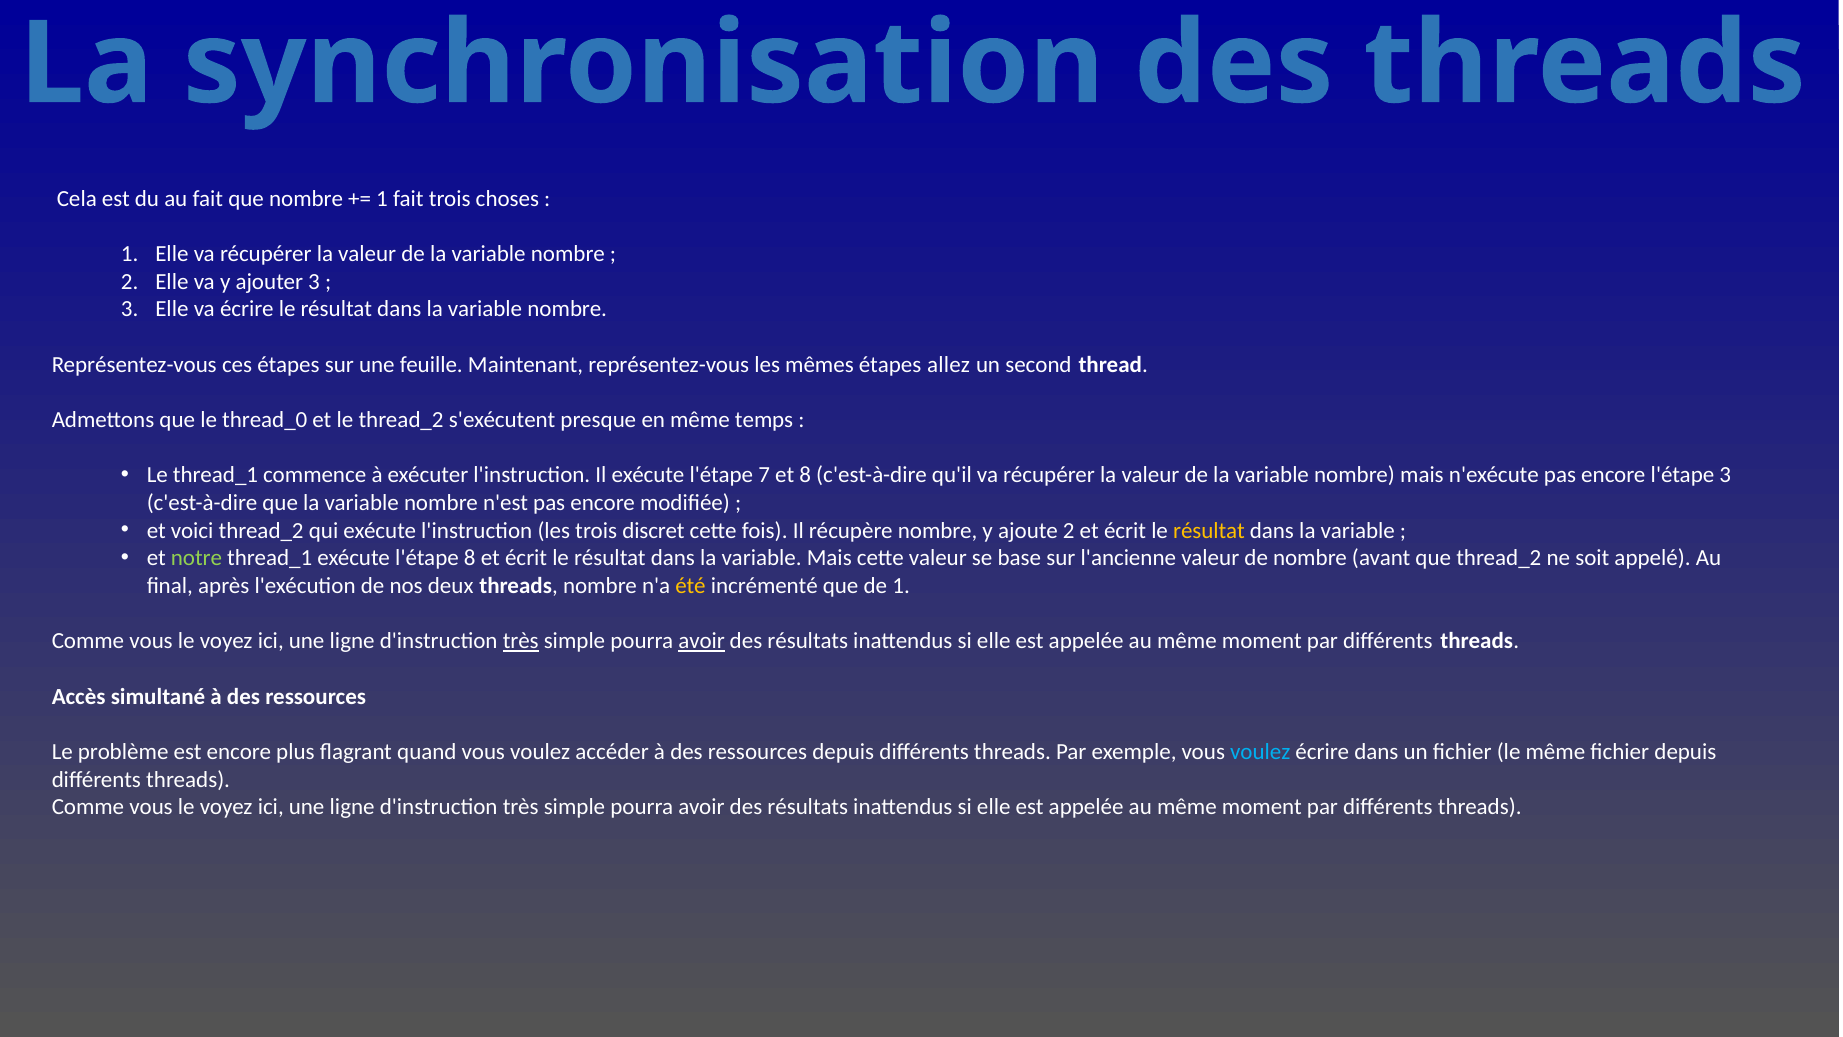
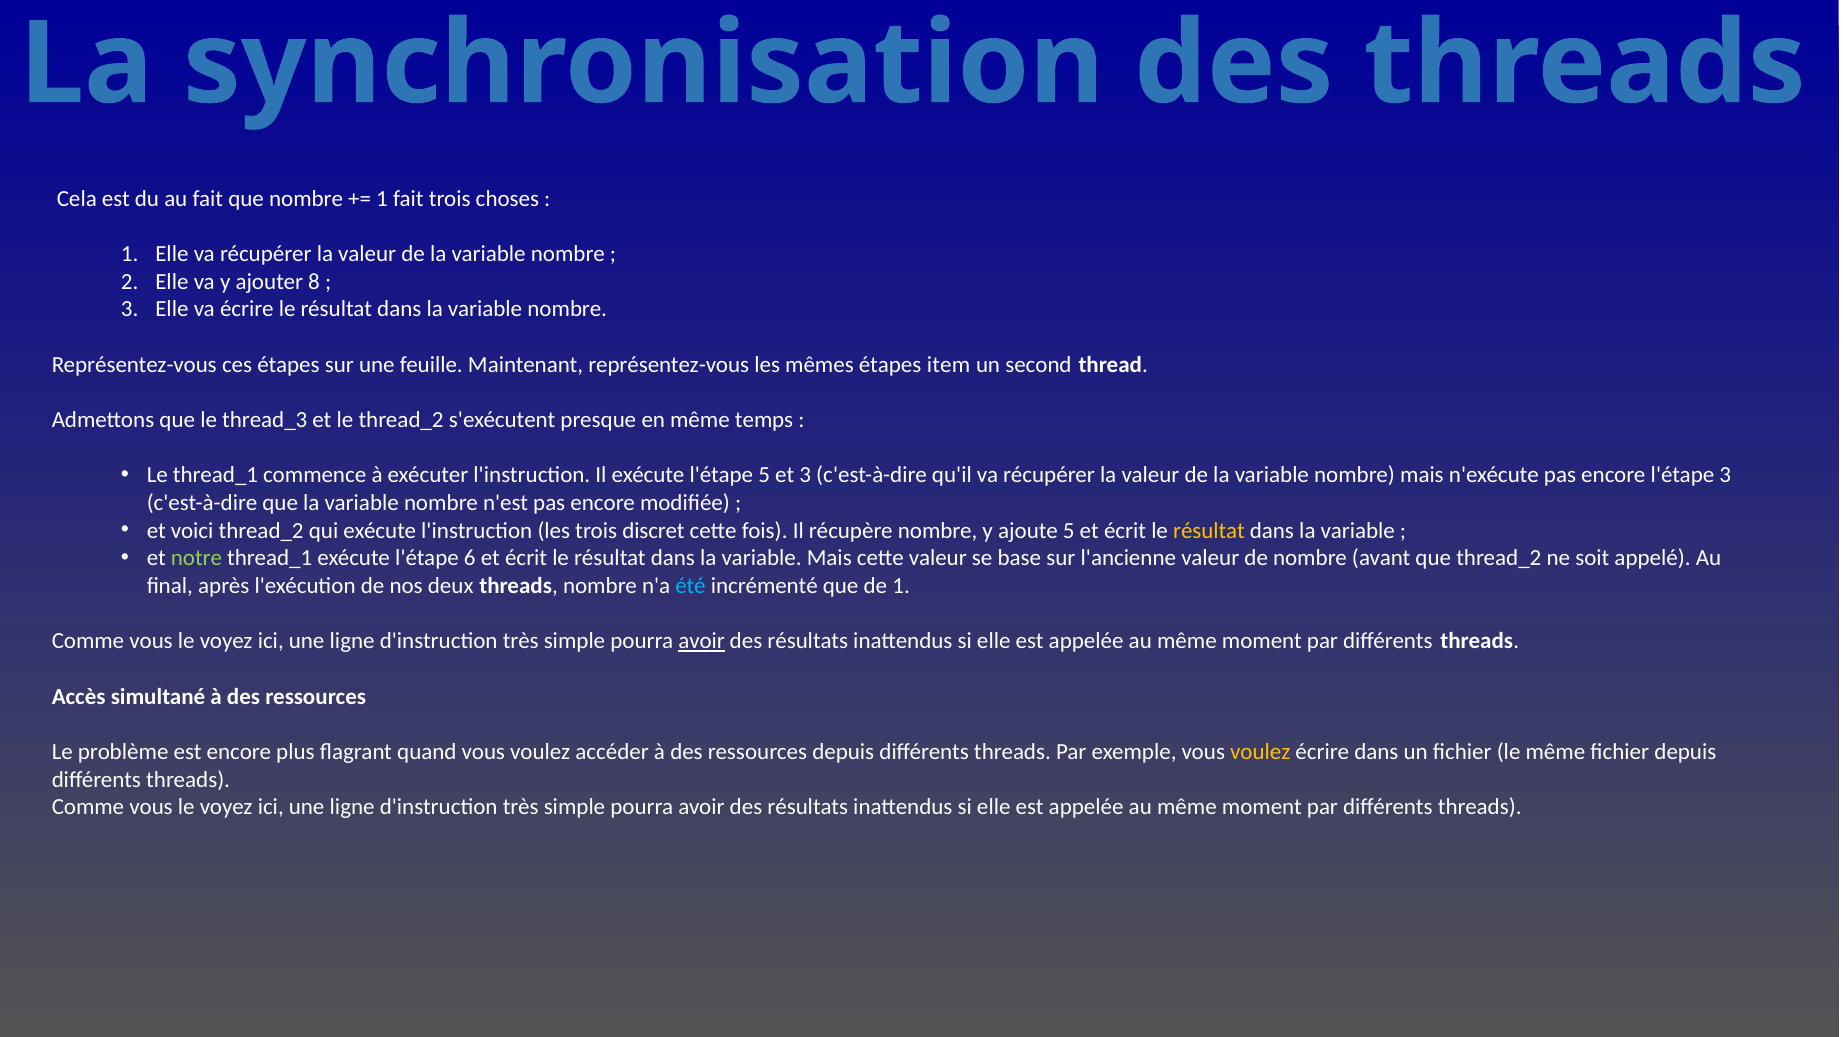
ajouter 3: 3 -> 8
allez: allez -> item
thread_0: thread_0 -> thread_3
l'étape 7: 7 -> 5
et 8: 8 -> 3
ajoute 2: 2 -> 5
l'étape 8: 8 -> 6
été colour: yellow -> light blue
très at (521, 641) underline: present -> none
voulez at (1260, 752) colour: light blue -> yellow
